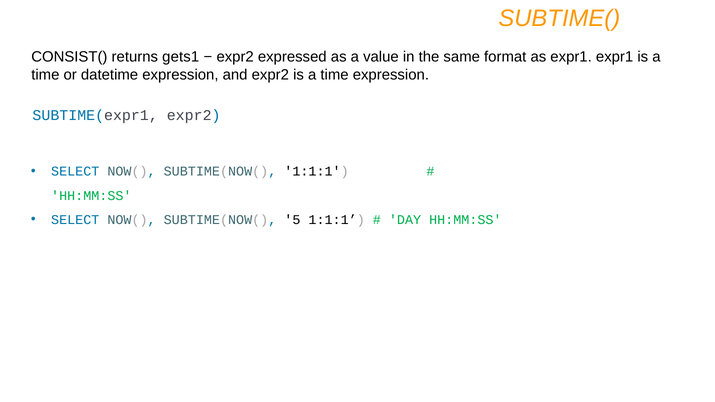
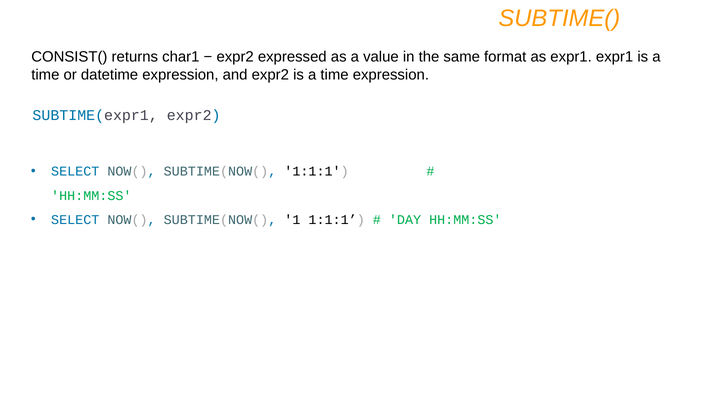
gets1: gets1 -> char1
5: 5 -> 1
